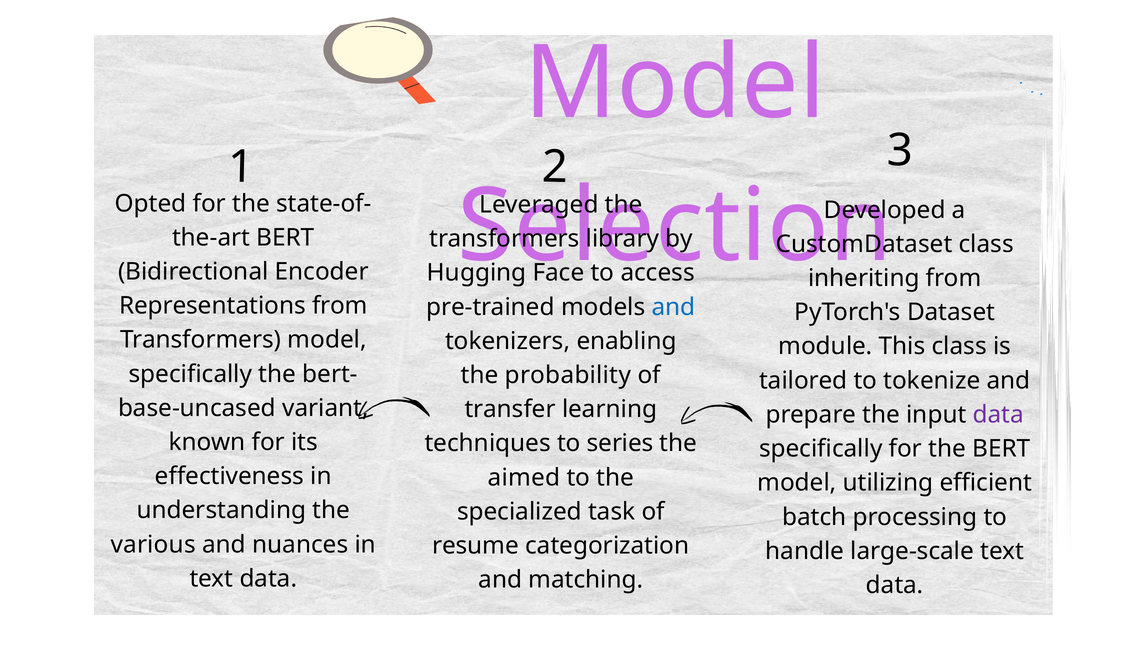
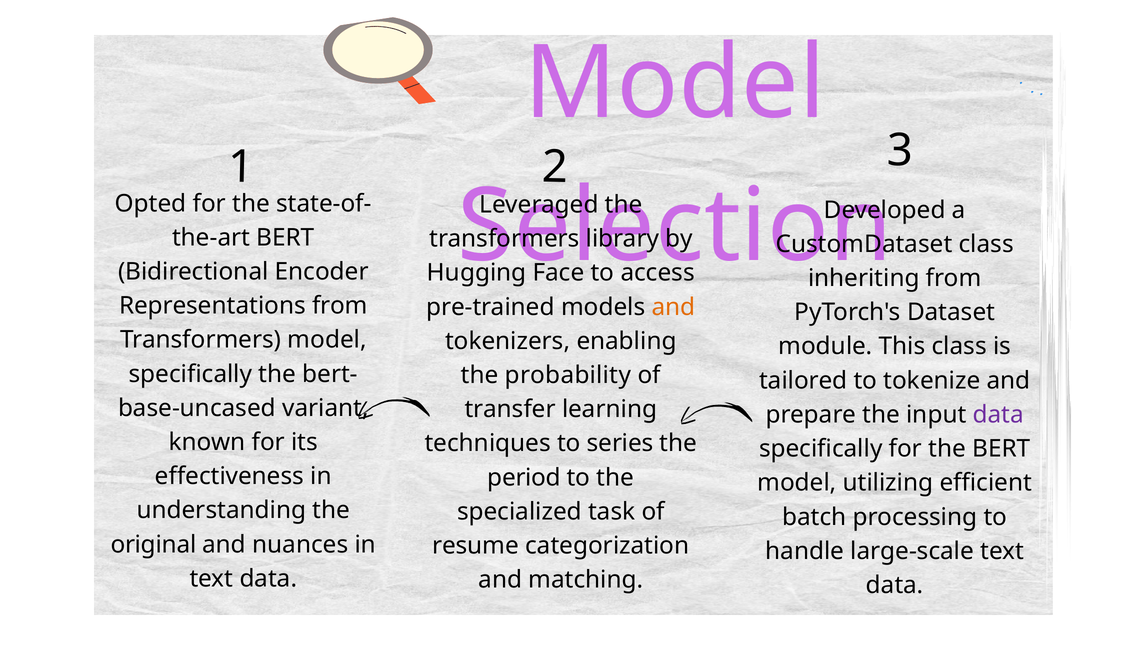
and at (673, 307) colour: blue -> orange
aimed: aimed -> period
various: various -> original
